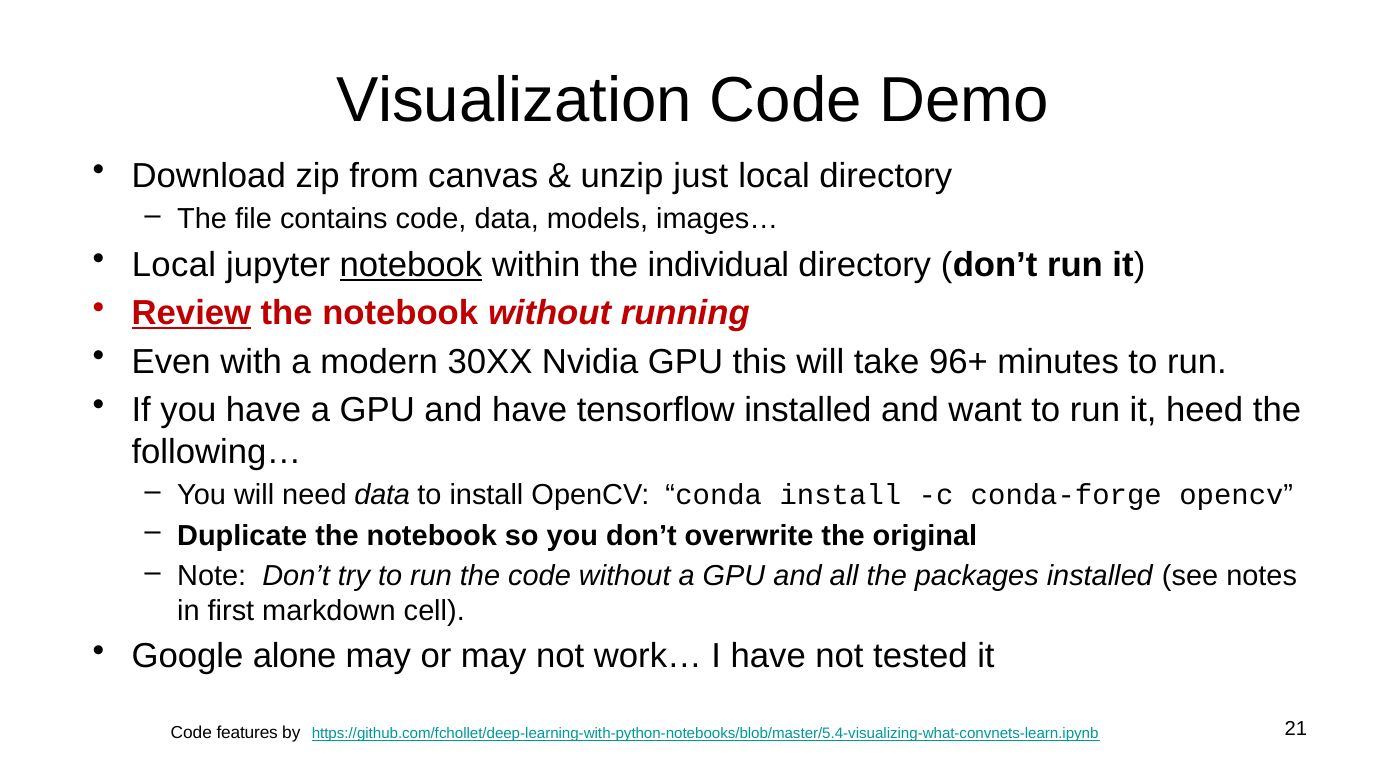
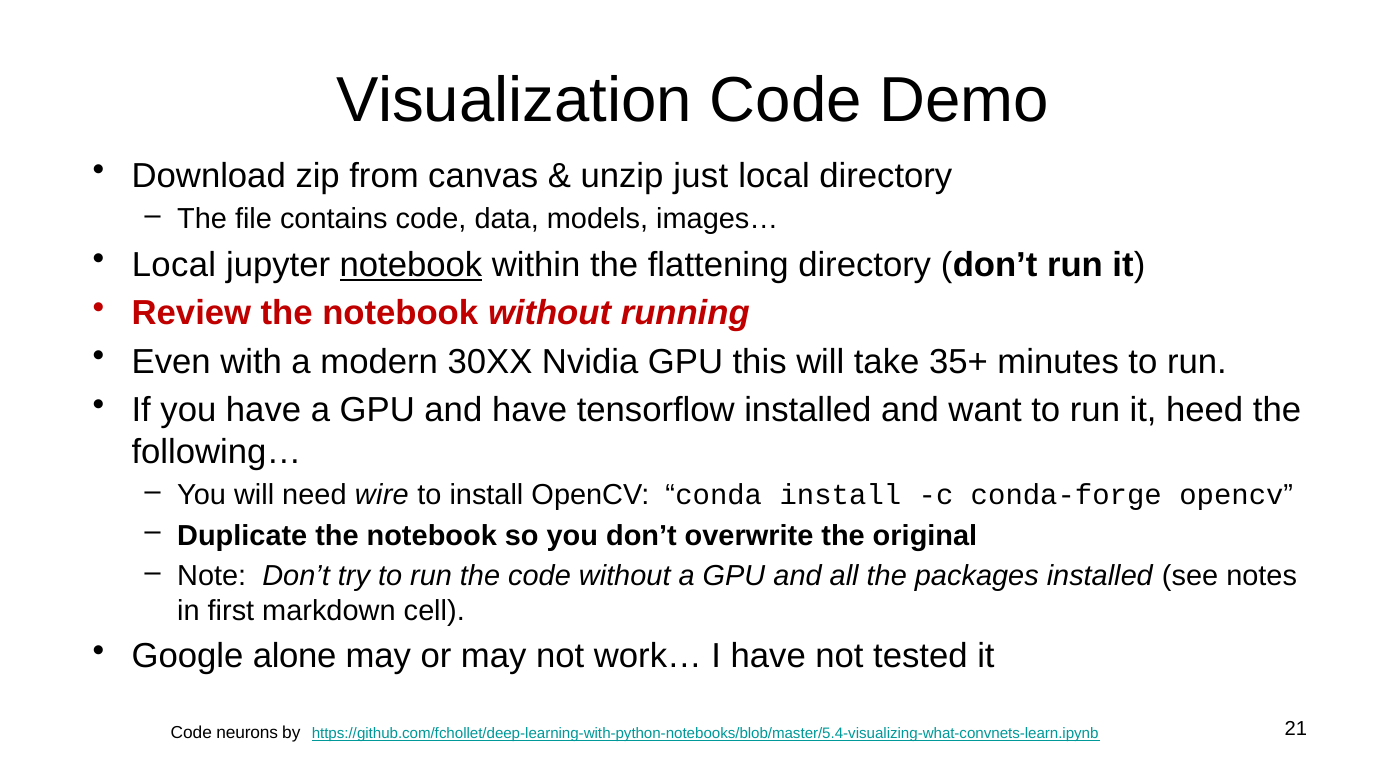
individual: individual -> flattening
Review underline: present -> none
96+: 96+ -> 35+
need data: data -> wire
features: features -> neurons
